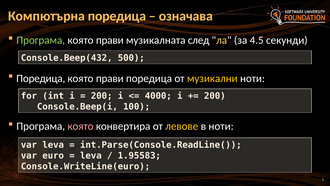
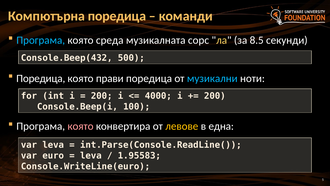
означава: означава -> команди
Програма at (41, 40) colour: light green -> light blue
прави at (110, 40): прави -> среда
след: след -> сорс
4.5: 4.5 -> 8.5
музикални colour: yellow -> light blue
в ноти: ноти -> една
